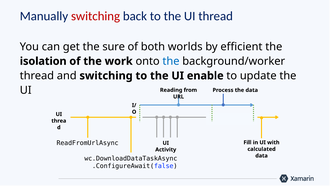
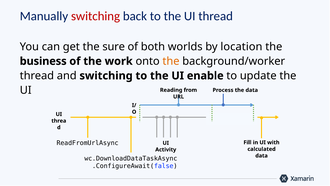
efficient: efficient -> location
isolation: isolation -> business
the at (171, 61) colour: blue -> orange
